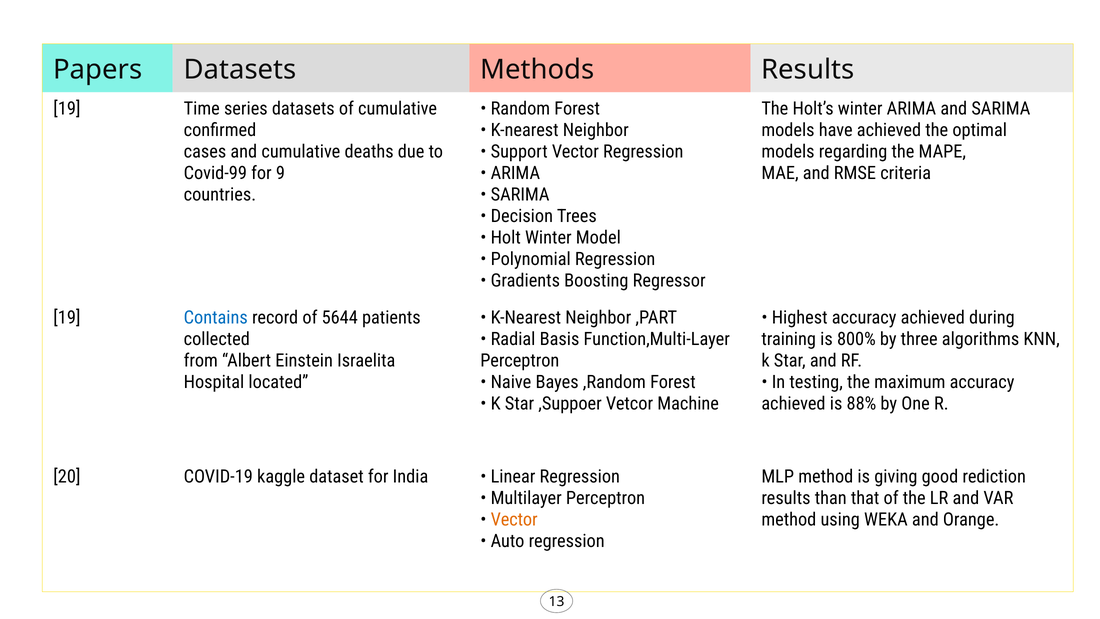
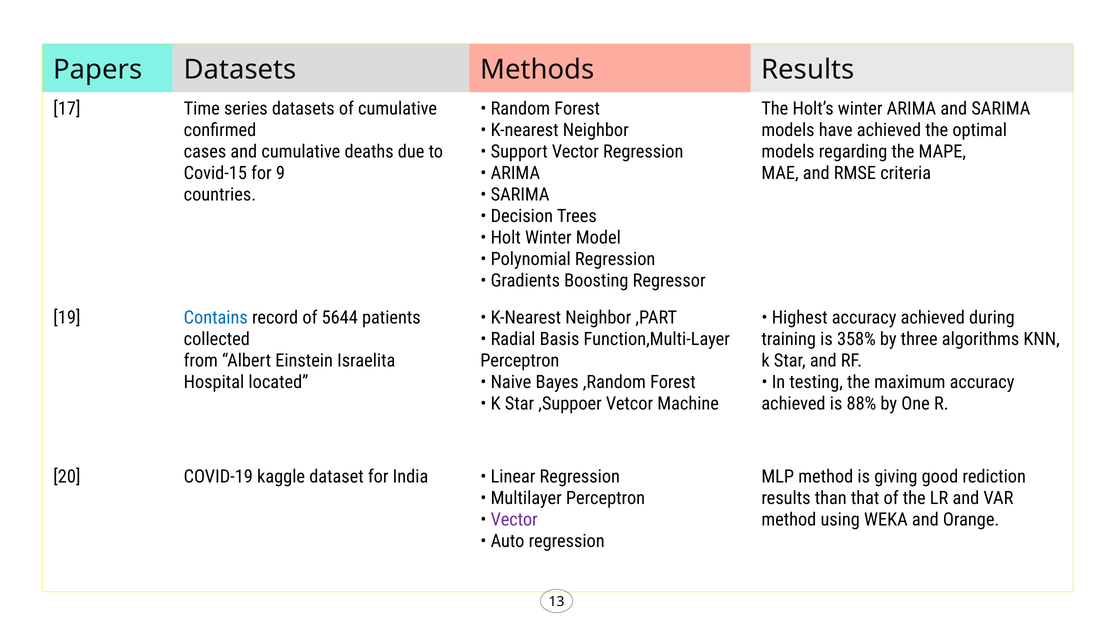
19 at (67, 109): 19 -> 17
Covid-99: Covid-99 -> Covid-15
800%: 800% -> 358%
Vector at (514, 520) colour: orange -> purple
